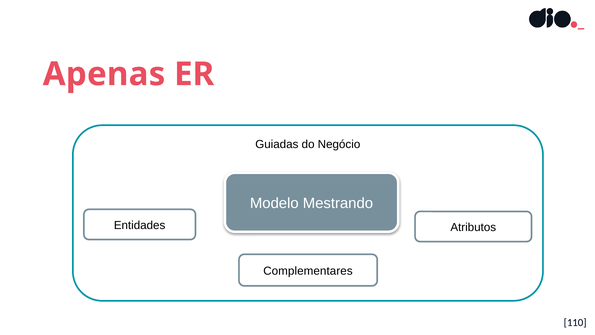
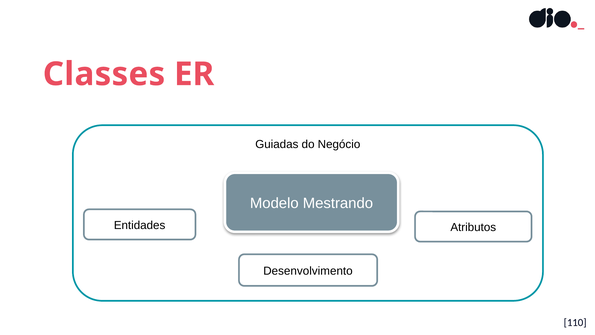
Apenas: Apenas -> Classes
Complementares: Complementares -> Desenvolvimento
